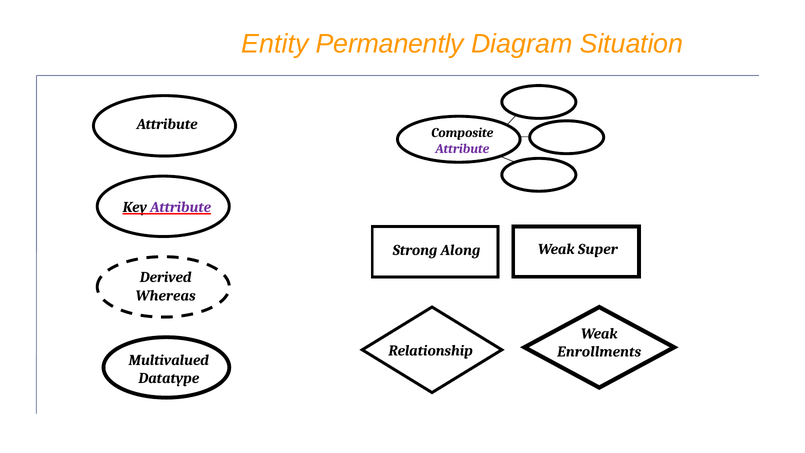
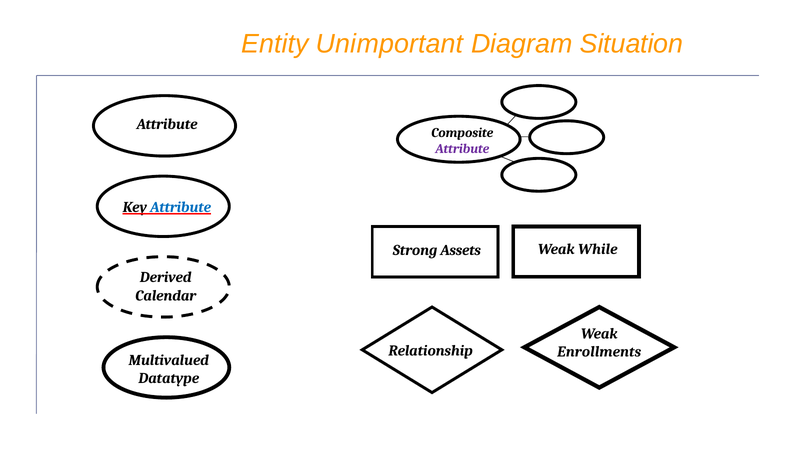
Permanently: Permanently -> Unimportant
Attribute at (181, 207) colour: purple -> blue
Super: Super -> While
Along: Along -> Assets
Whereas: Whereas -> Calendar
